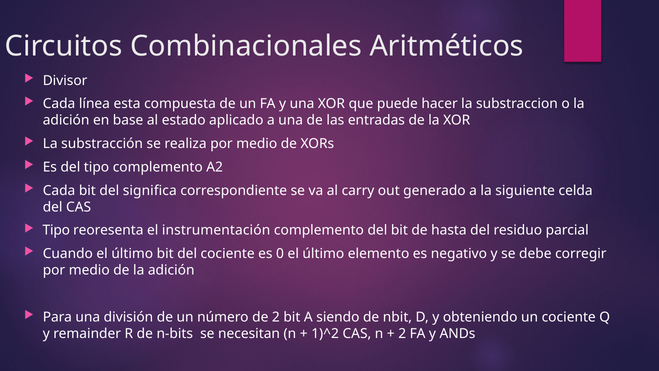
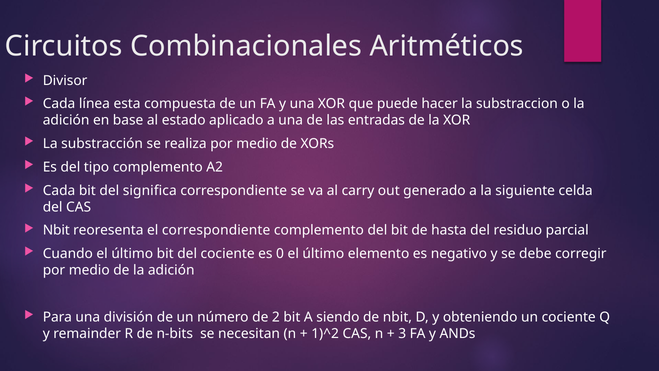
Tipo at (56, 230): Tipo -> Nbit
el instrumentación: instrumentación -> correspondiente
2 at (402, 333): 2 -> 3
